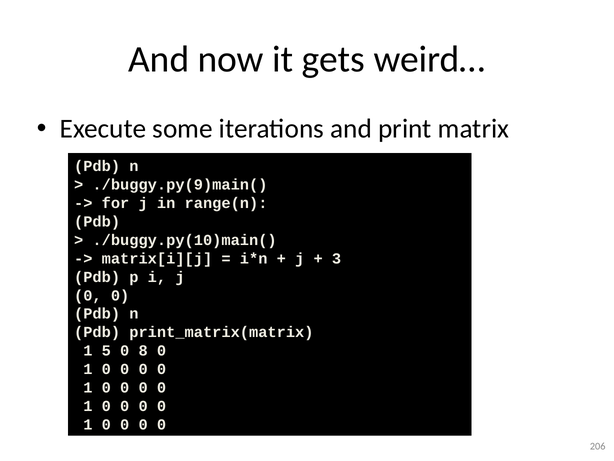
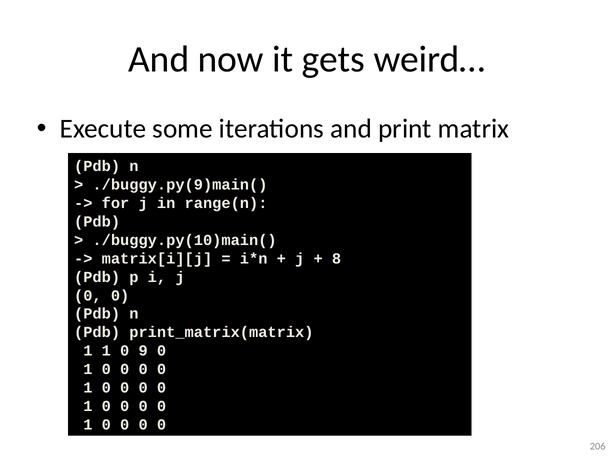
3: 3 -> 8
1 5: 5 -> 1
8: 8 -> 9
